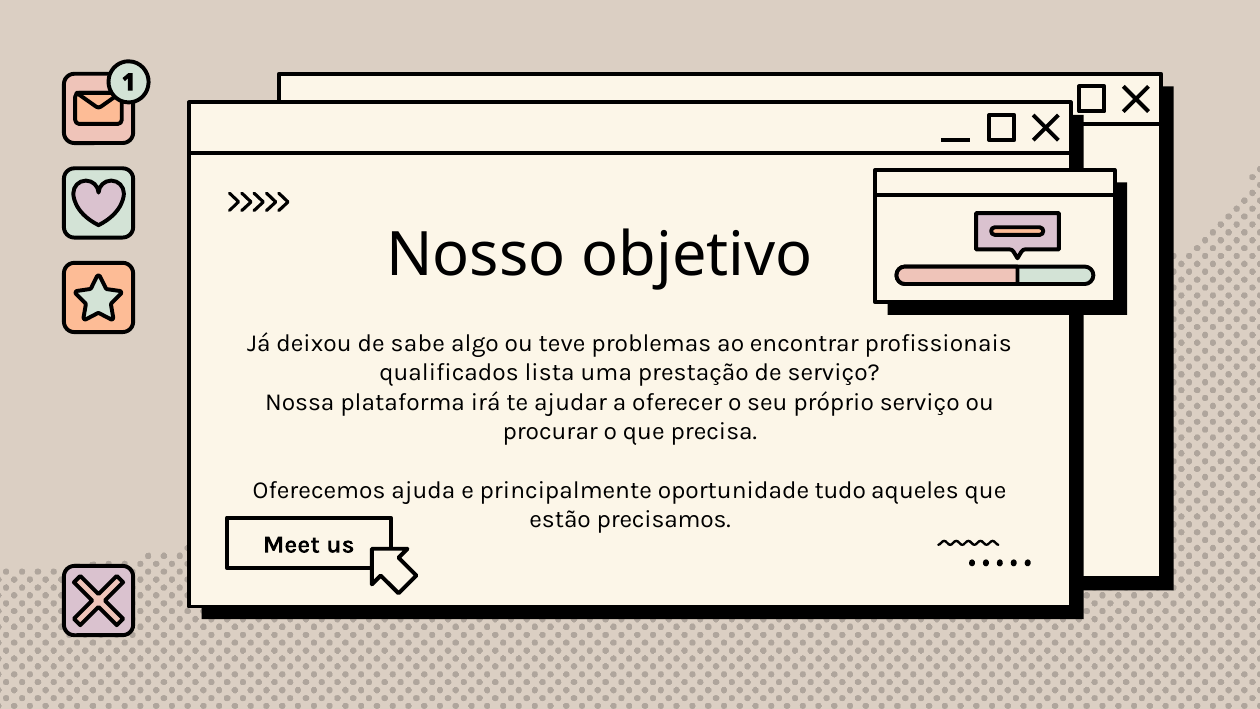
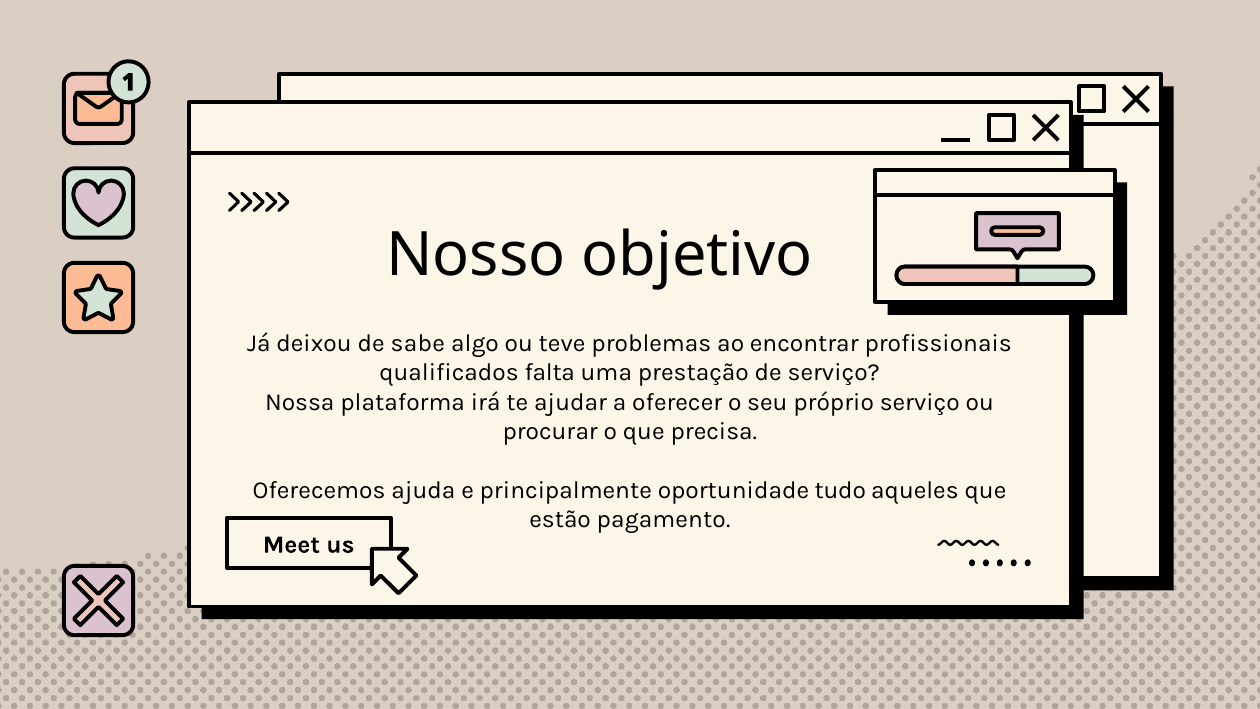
lista: lista -> falta
precisamos: precisamos -> pagamento
